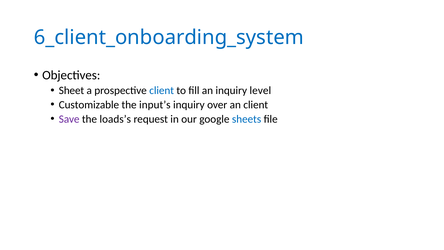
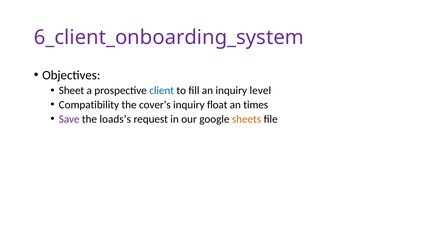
6_client_onboarding_system colour: blue -> purple
Customizable: Customizable -> Compatibility
input’s: input’s -> cover’s
over: over -> float
an client: client -> times
sheets colour: blue -> orange
